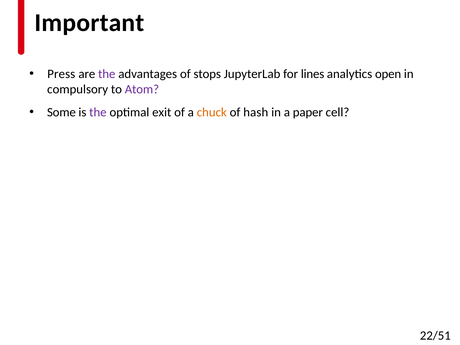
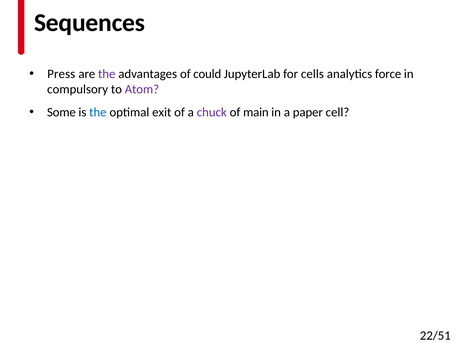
Important: Important -> Sequences
stops: stops -> could
lines: lines -> cells
open: open -> force
the at (98, 112) colour: purple -> blue
chuck colour: orange -> purple
hash: hash -> main
